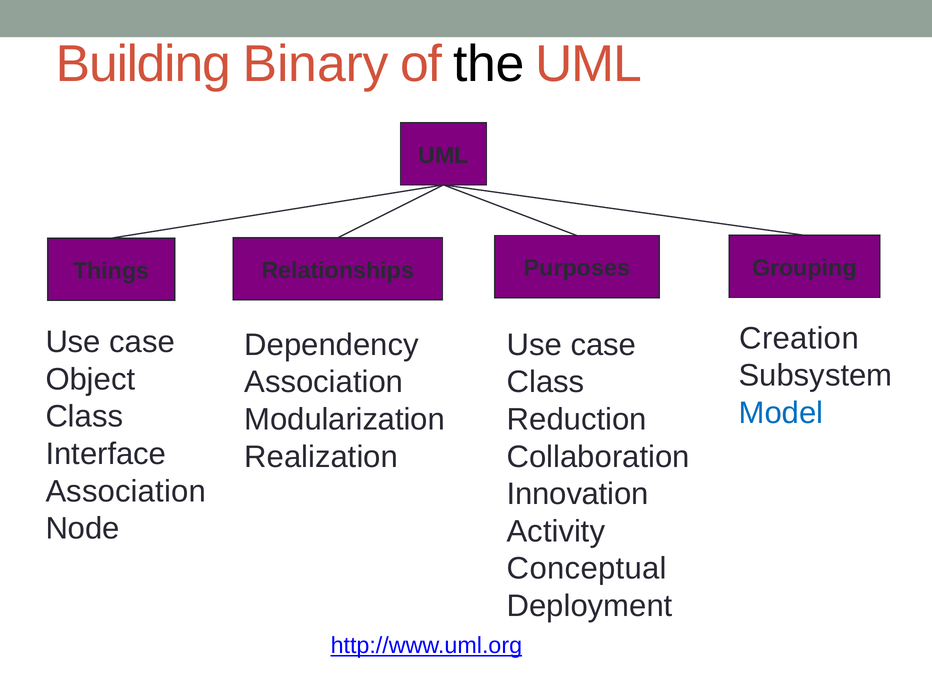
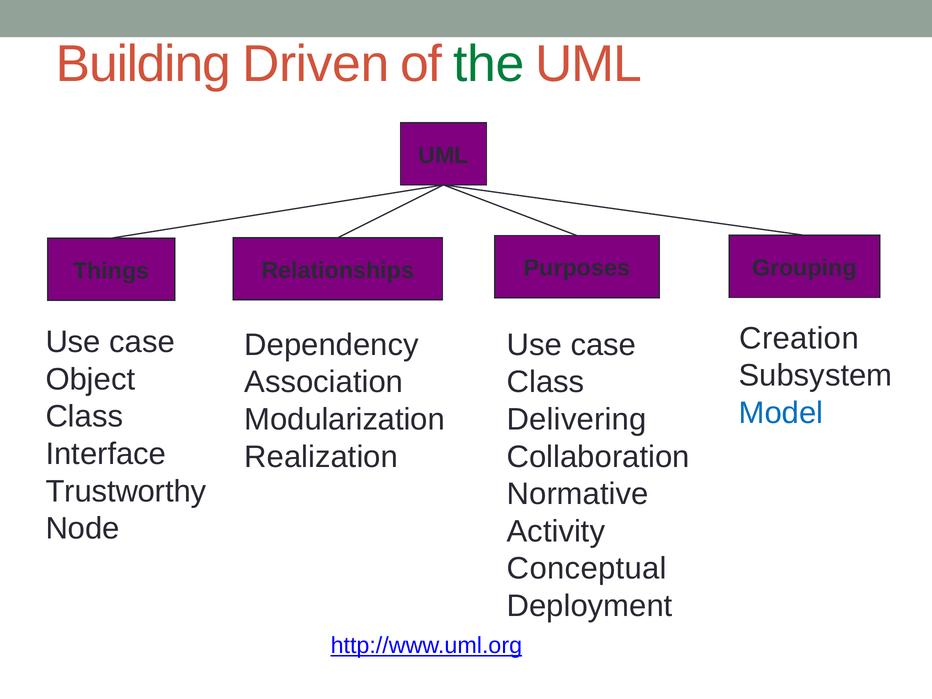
Binary: Binary -> Driven
the colour: black -> green
Reduction: Reduction -> Delivering
Association at (126, 491): Association -> Trustworthy
Innovation: Innovation -> Normative
